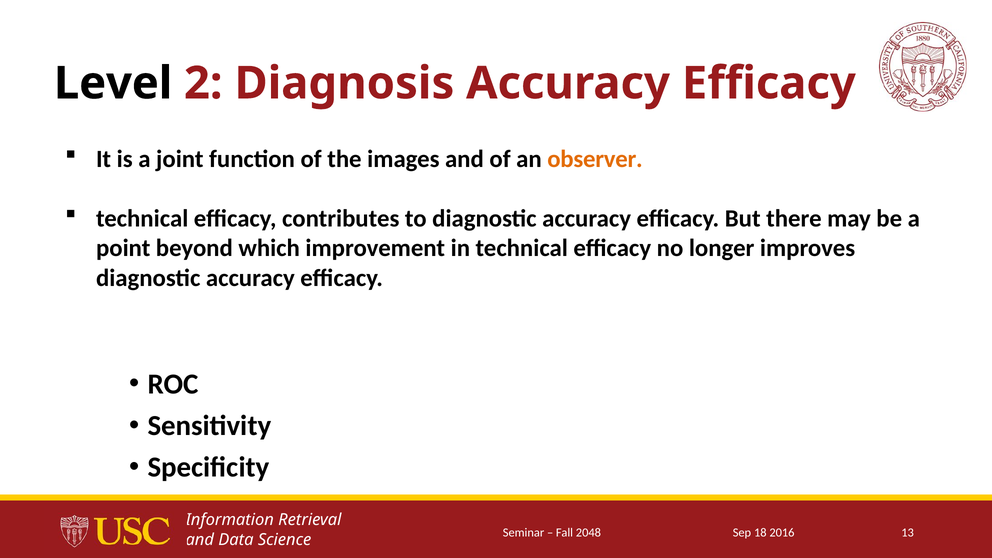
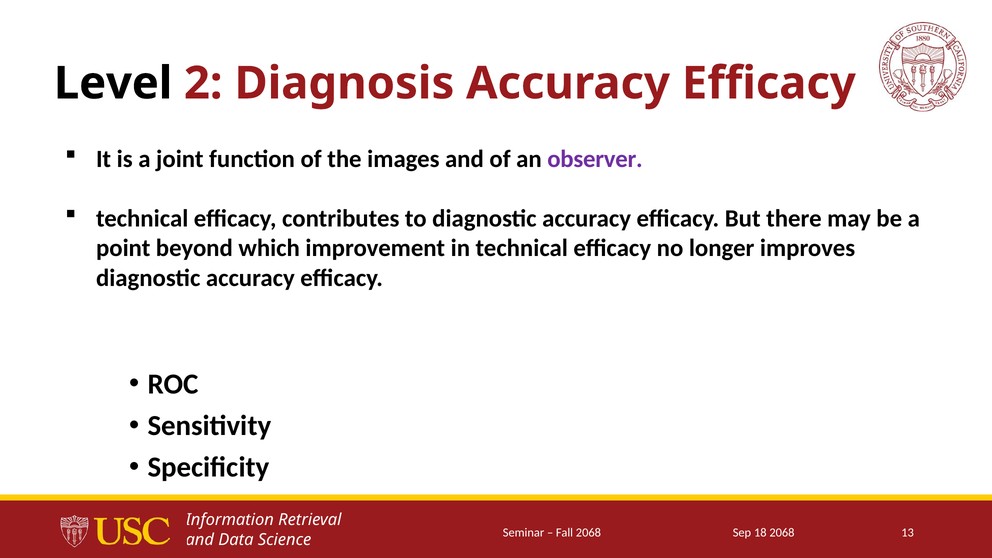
observer colour: orange -> purple
Fall 2048: 2048 -> 2068
18 2016: 2016 -> 2068
